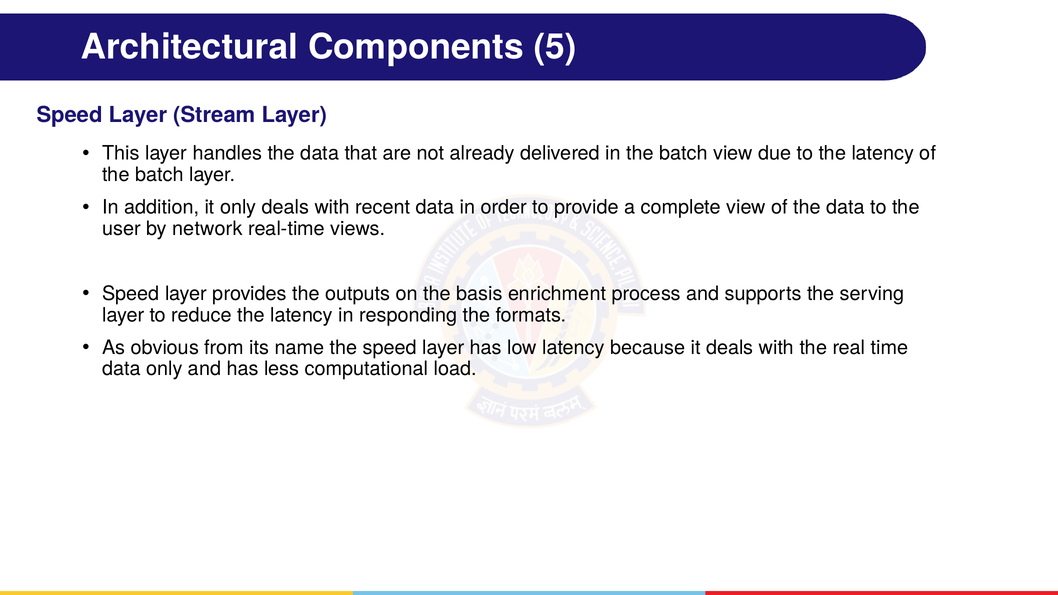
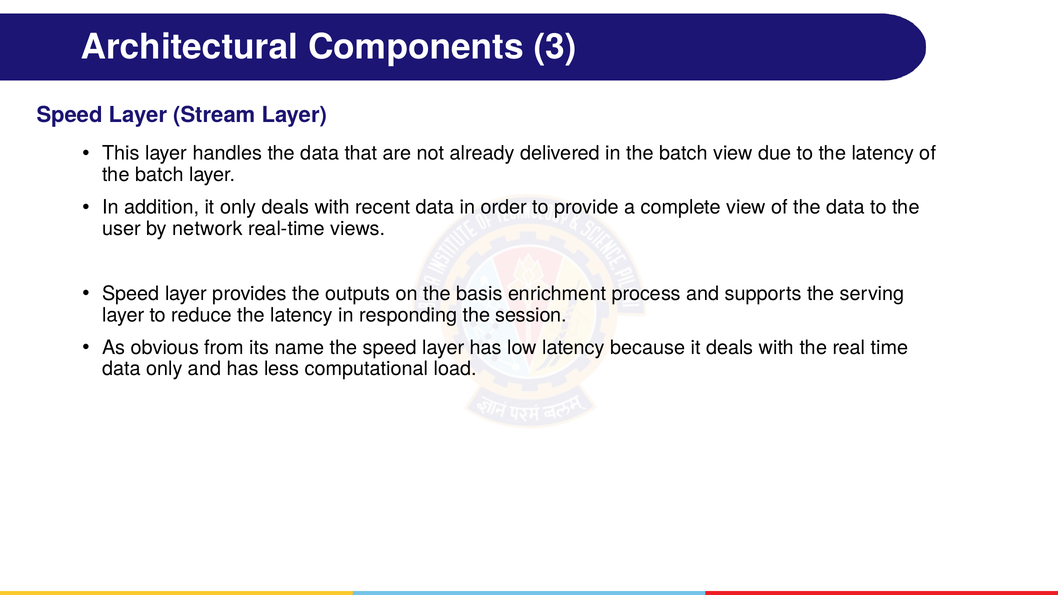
5: 5 -> 3
formats: formats -> session
